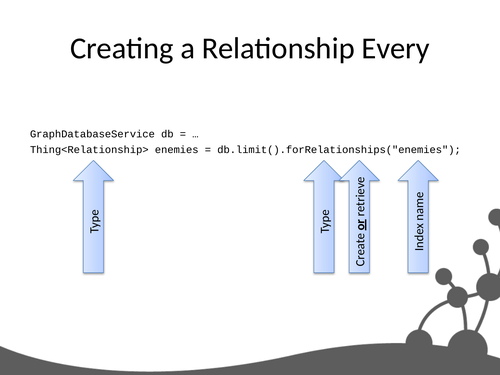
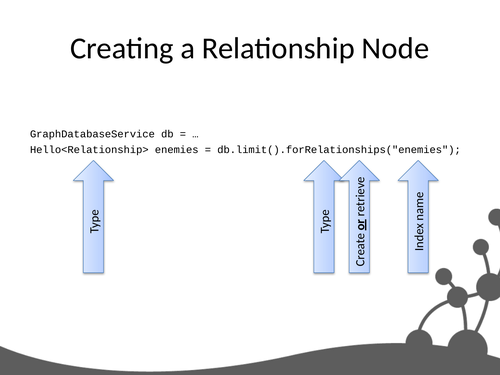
Every: Every -> Node
Thing<Relationship>: Thing<Relationship> -> Hello<Relationship>
